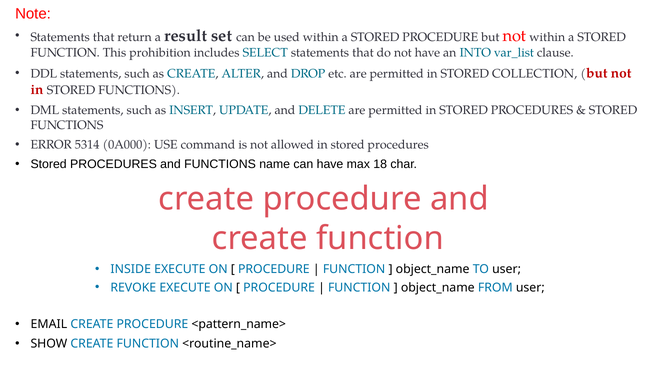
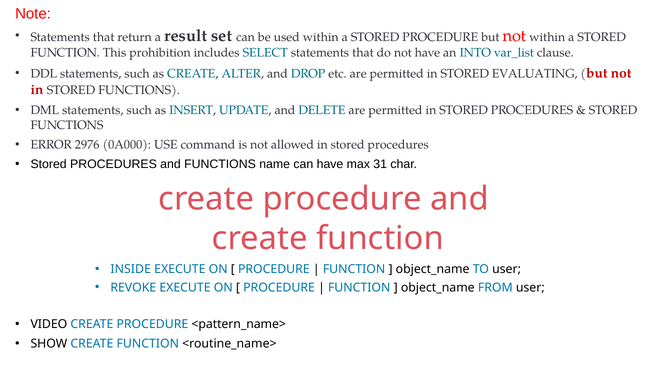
COLLECTION: COLLECTION -> EVALUATING
5314: 5314 -> 2976
18: 18 -> 31
EMAIL: EMAIL -> VIDEO
